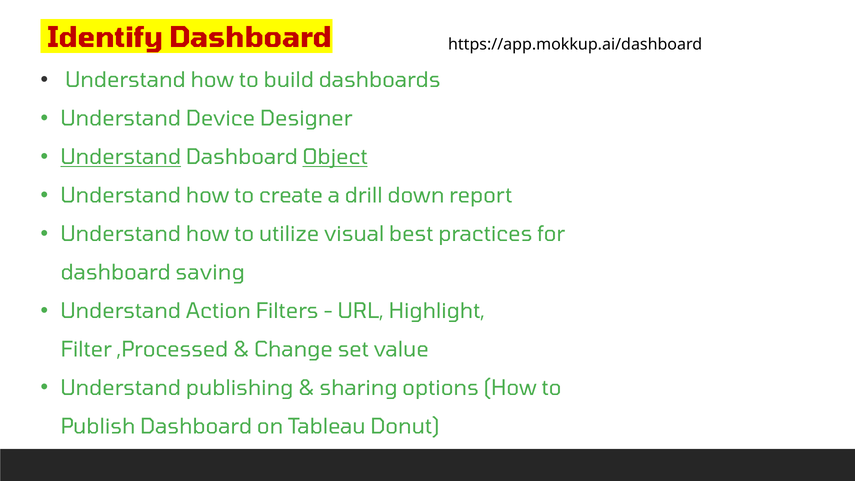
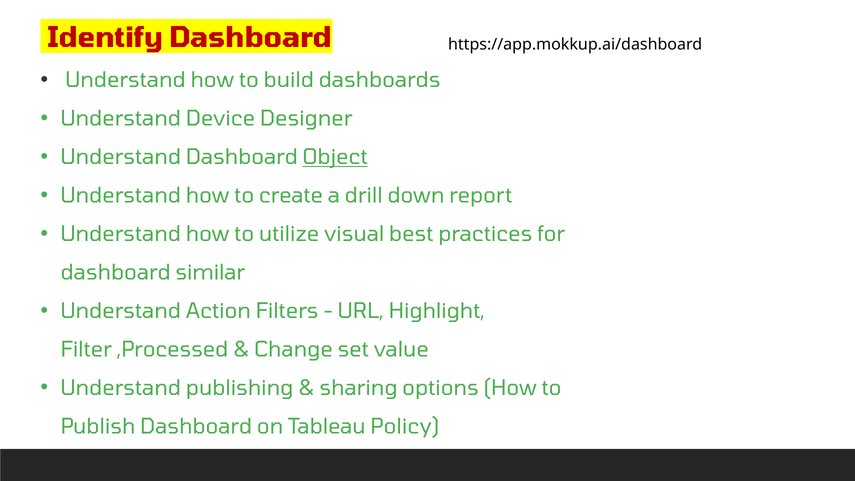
Understand at (121, 157) underline: present -> none
saving: saving -> similar
Donut: Donut -> Policy
